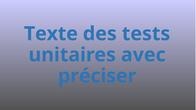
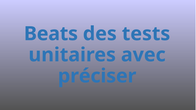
Texte: Texte -> Beats
